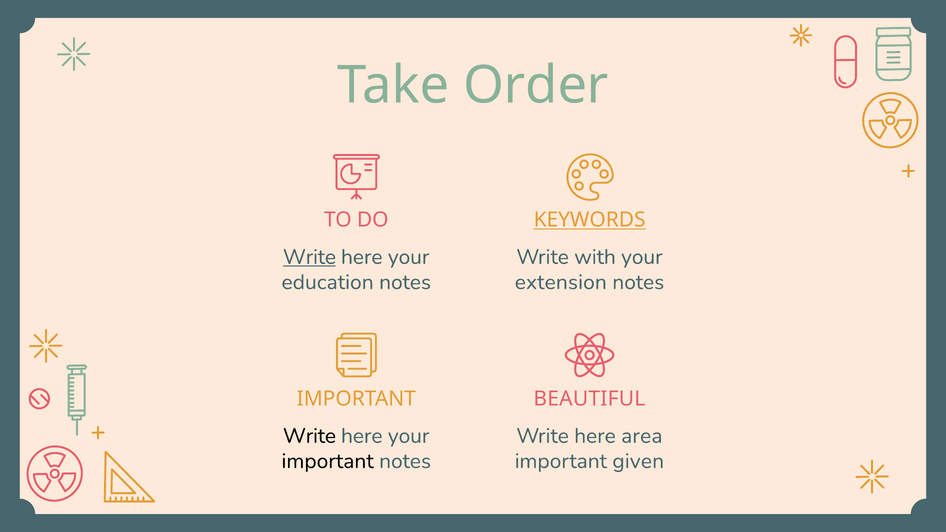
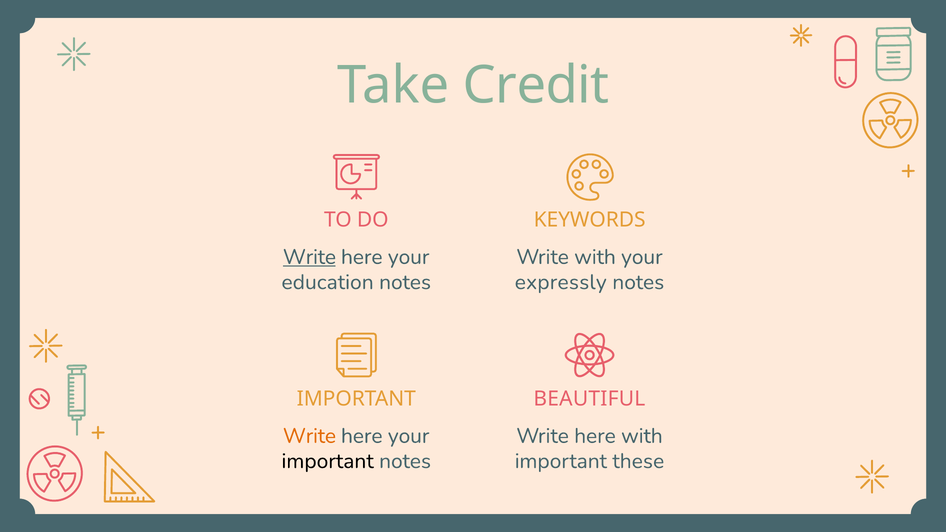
Order: Order -> Credit
KEYWORDS underline: present -> none
extension: extension -> expressly
Write at (309, 436) colour: black -> orange
here area: area -> with
given: given -> these
